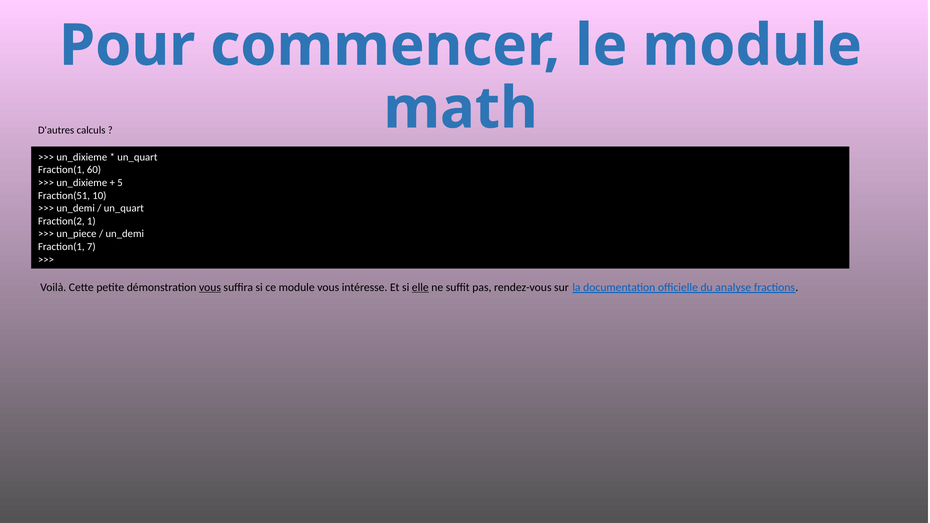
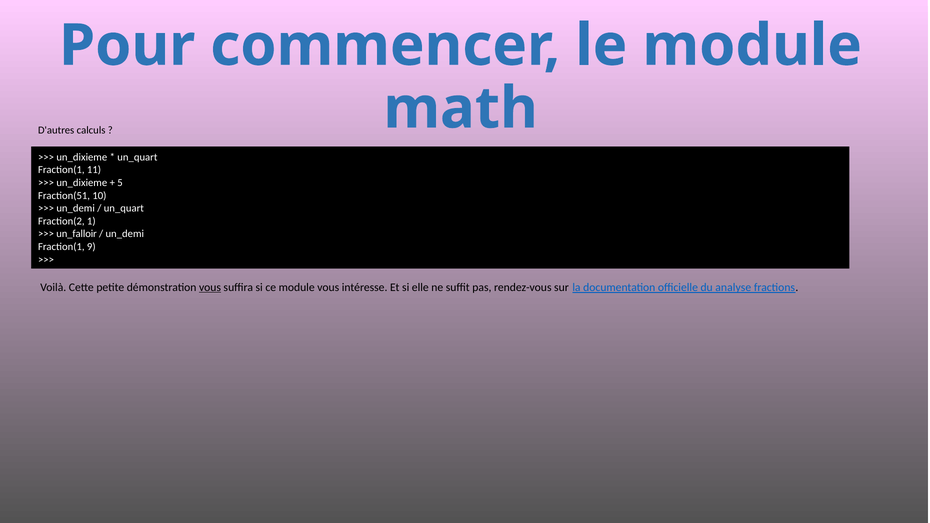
60: 60 -> 11
un_piece: un_piece -> un_falloir
7: 7 -> 9
elle underline: present -> none
